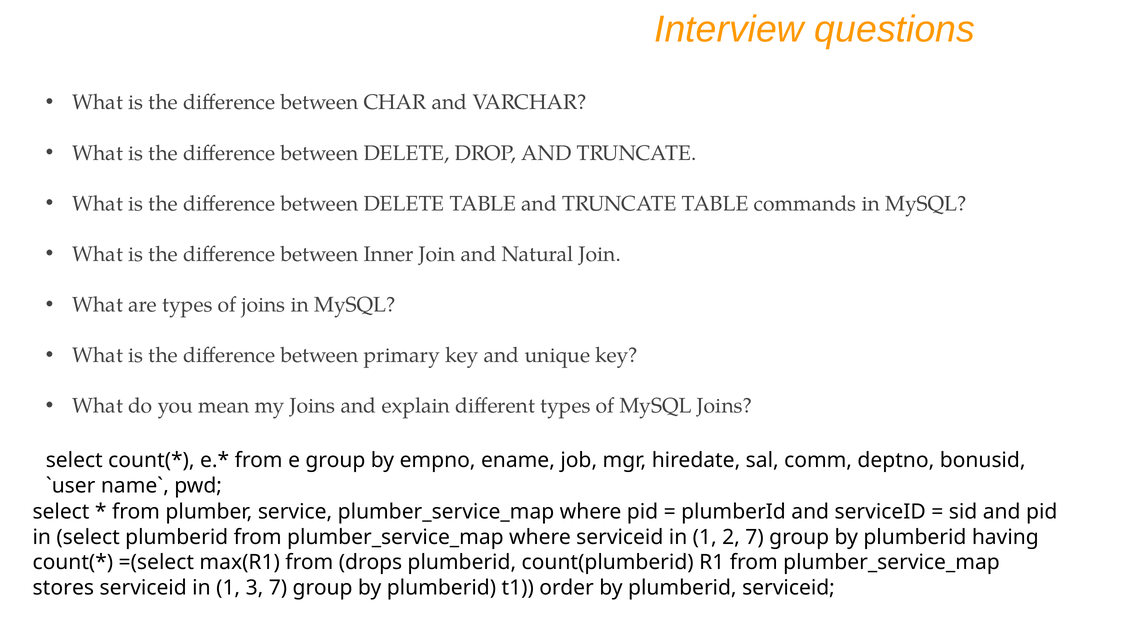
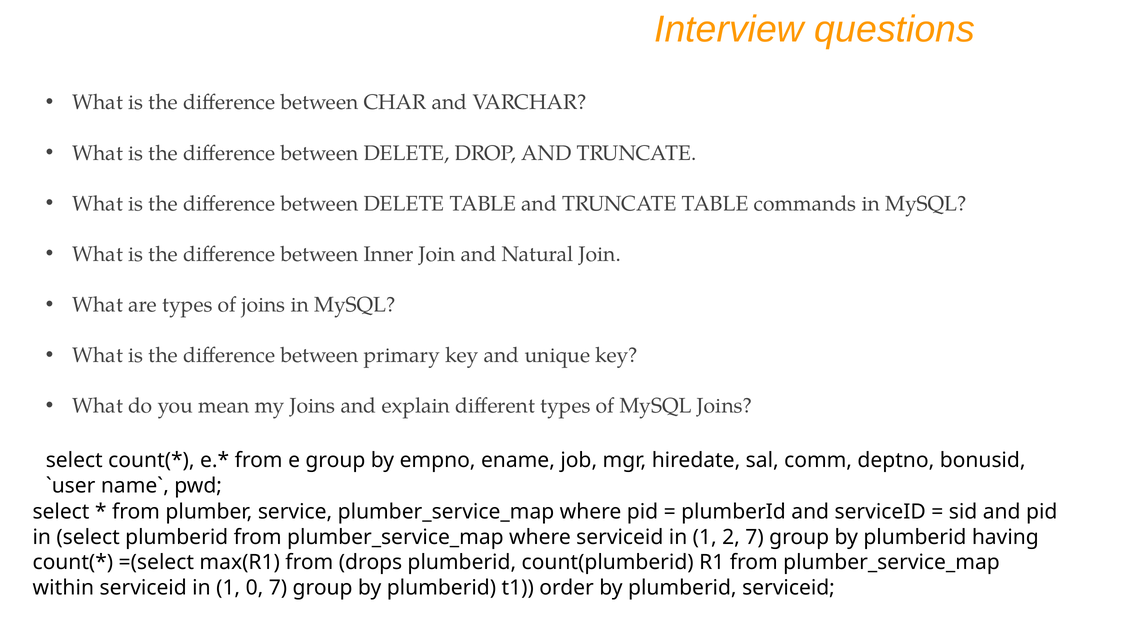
stores: stores -> within
3: 3 -> 0
